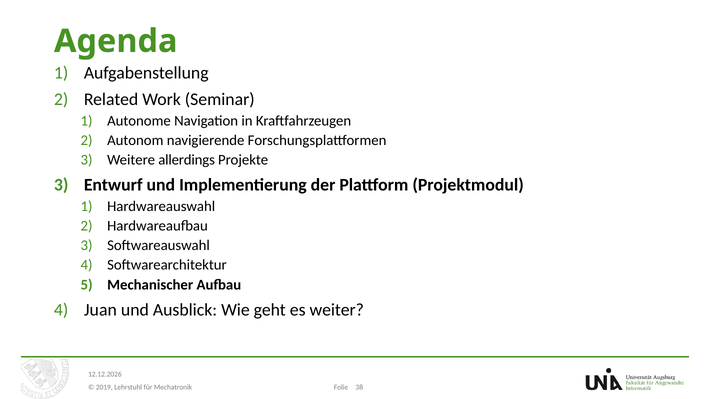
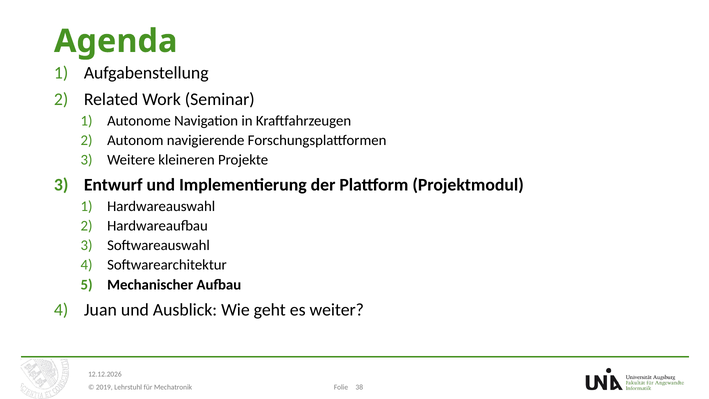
allerdings: allerdings -> kleineren
